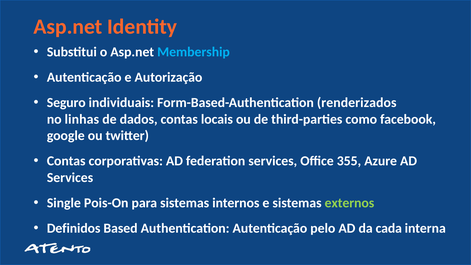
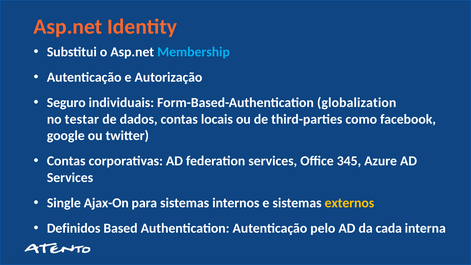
renderizados: renderizados -> globalization
linhas: linhas -> testar
355: 355 -> 345
Pois-On: Pois-On -> Ajax-On
externos colour: light green -> yellow
